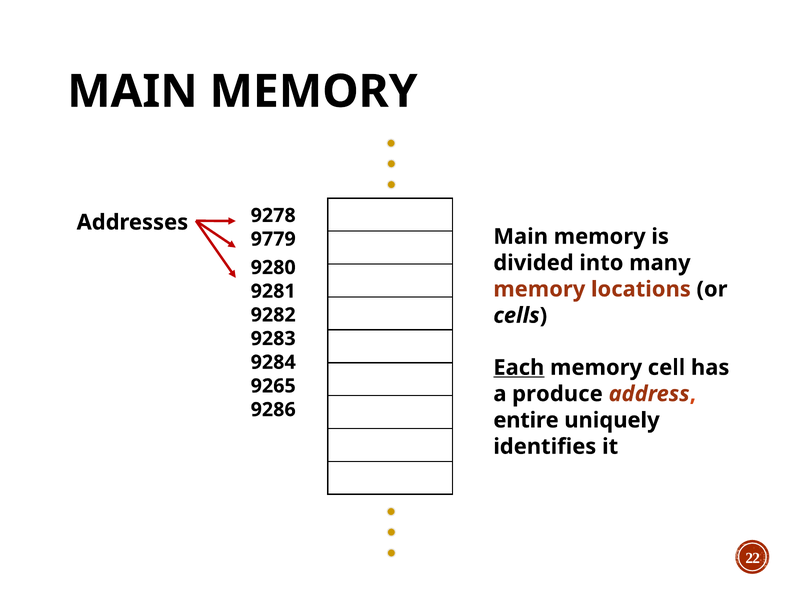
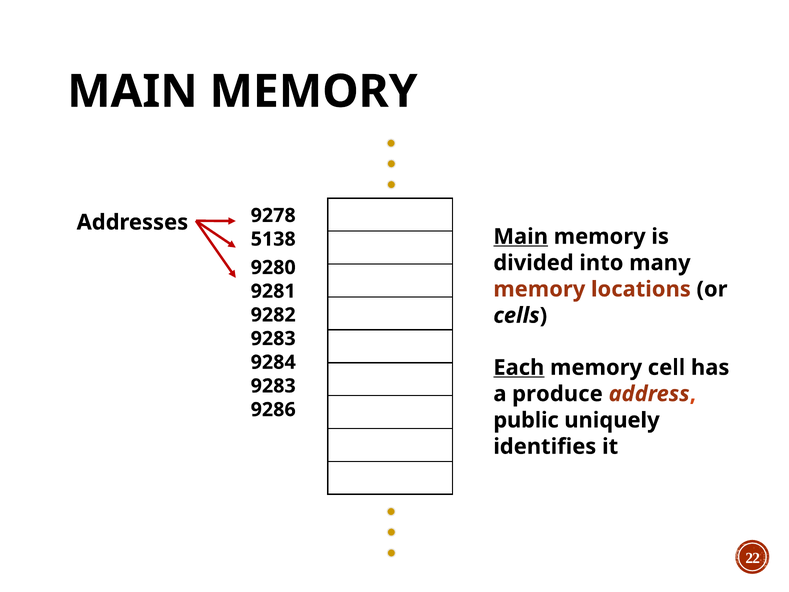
Main at (521, 236) underline: none -> present
9779: 9779 -> 5138
9265 at (273, 386): 9265 -> 9283
entire: entire -> public
